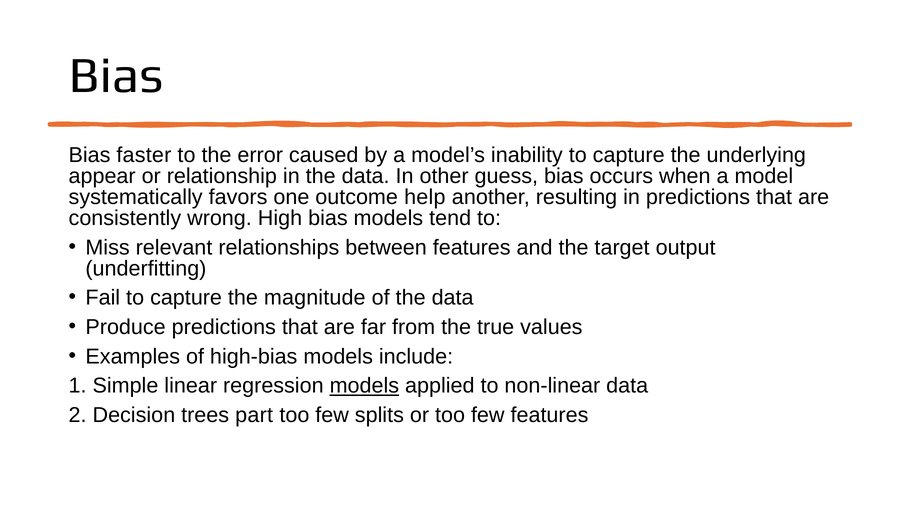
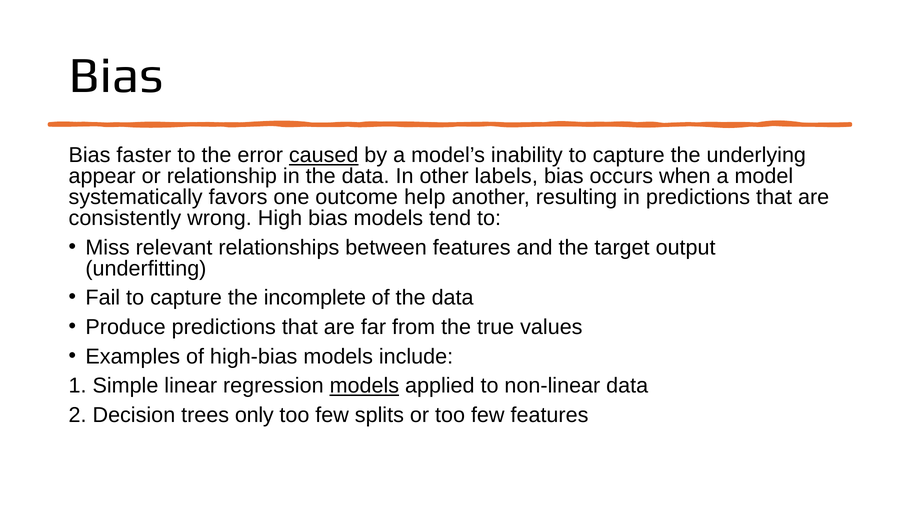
caused underline: none -> present
guess: guess -> labels
magnitude: magnitude -> incomplete
part: part -> only
